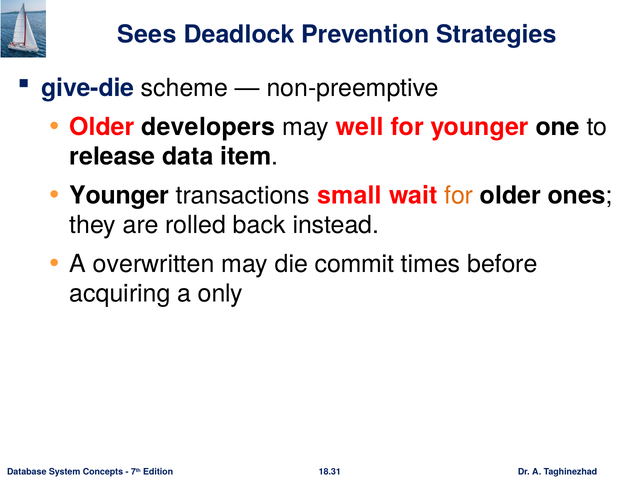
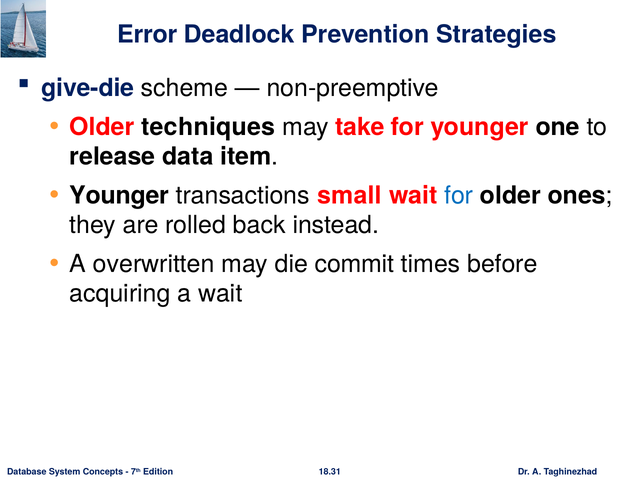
Sees: Sees -> Error
developers: developers -> techniques
well: well -> take
for at (459, 196) colour: orange -> blue
a only: only -> wait
